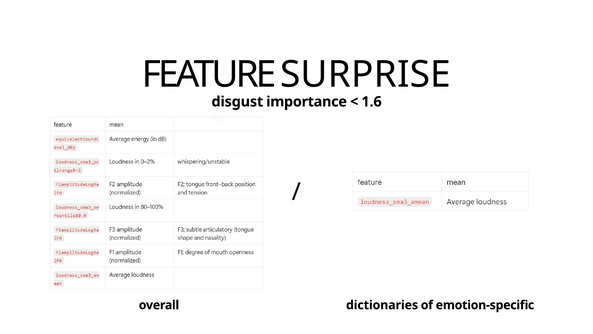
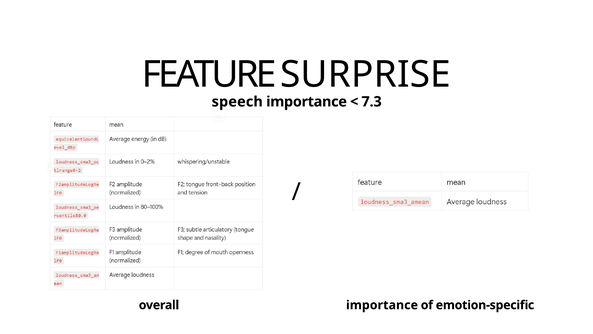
disgust: disgust -> speech
1.6: 1.6 -> 7.3
overall dictionaries: dictionaries -> importance
